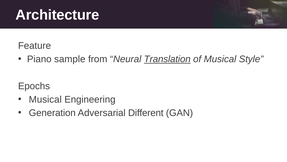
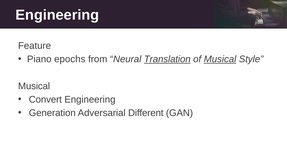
Architecture at (57, 15): Architecture -> Engineering
sample: sample -> epochs
Musical at (220, 59) underline: none -> present
Epochs at (34, 86): Epochs -> Musical
Musical at (45, 99): Musical -> Convert
